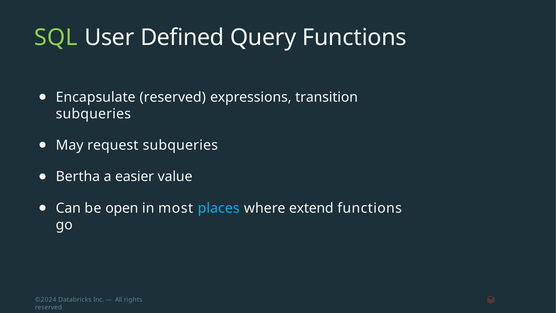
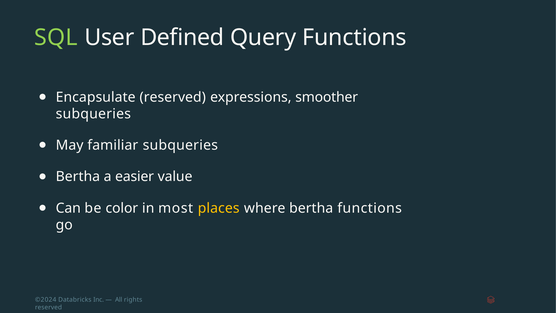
transition: transition -> smoother
request: request -> familiar
open: open -> color
places colour: light blue -> yellow
where extend: extend -> bertha
